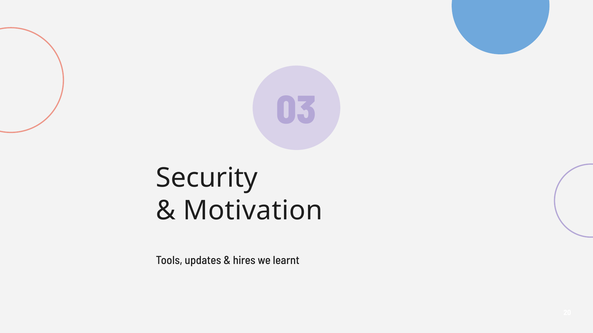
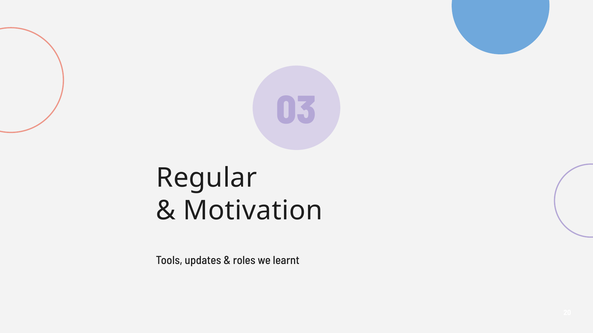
Security: Security -> Regular
hires: hires -> roles
